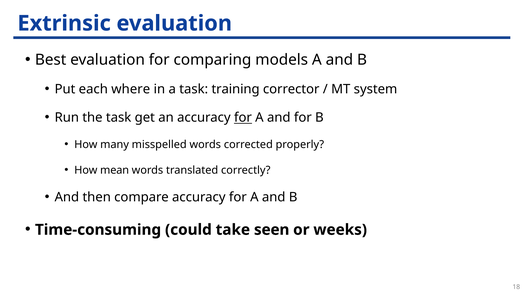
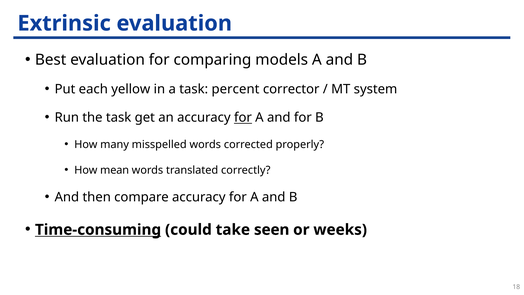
where: where -> yellow
training: training -> percent
Time-consuming underline: none -> present
